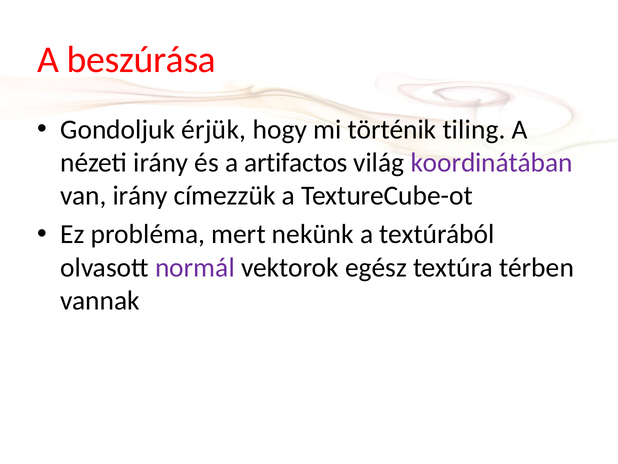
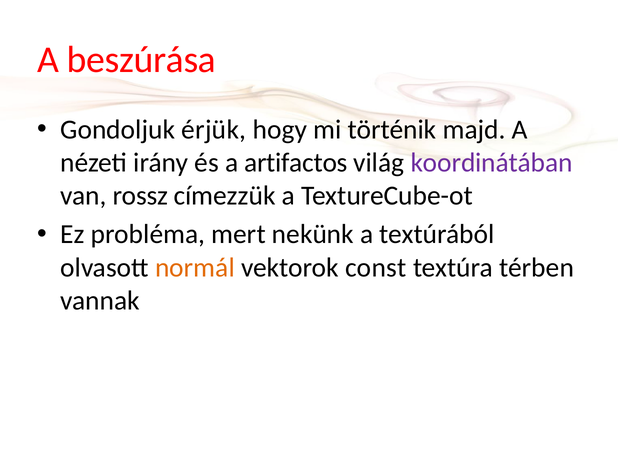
tiling: tiling -> majd
van irány: irány -> rossz
normál colour: purple -> orange
egész: egész -> const
